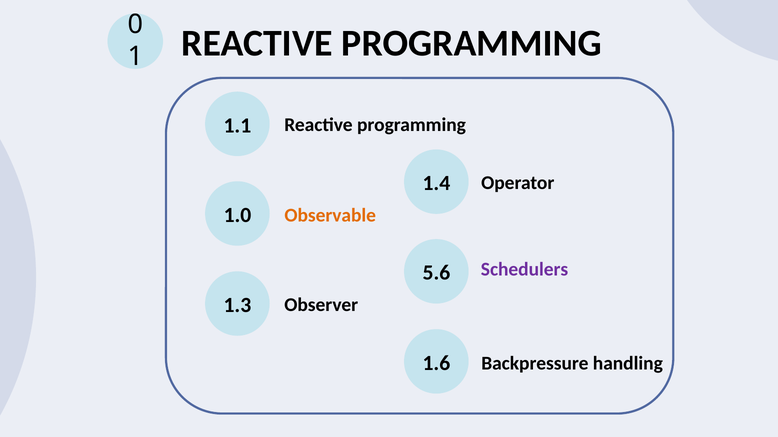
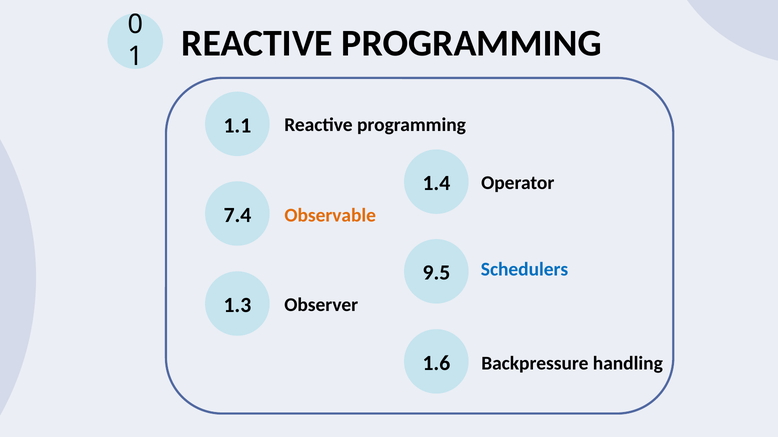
1.0: 1.0 -> 7.4
Schedulers colour: purple -> blue
5.6: 5.6 -> 9.5
